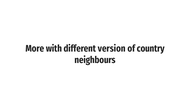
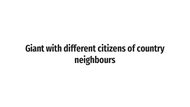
More: More -> Giant
version: version -> citizens
